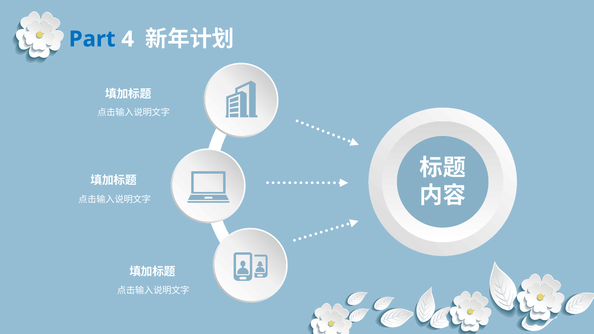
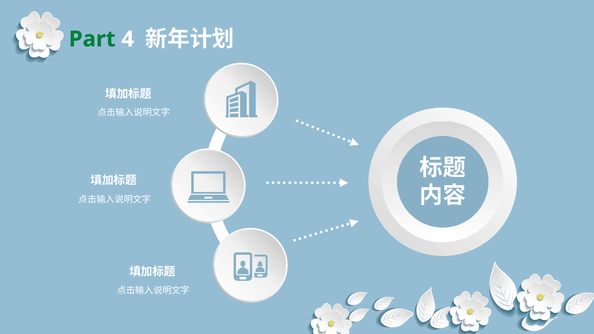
Part colour: blue -> green
